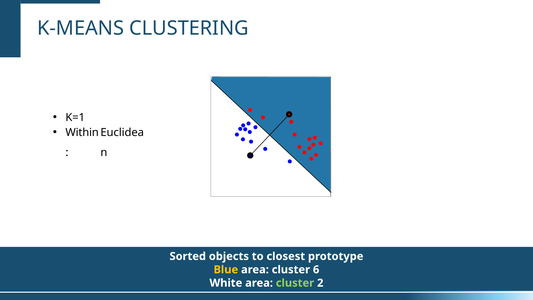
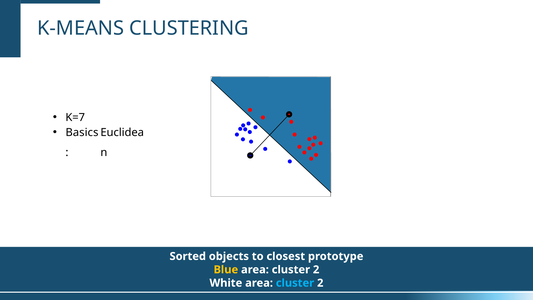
K=1: K=1 -> K=7
Within: Within -> Basics
6 at (316, 269): 6 -> 2
cluster at (295, 283) colour: light green -> light blue
